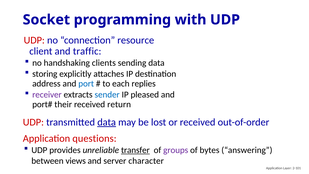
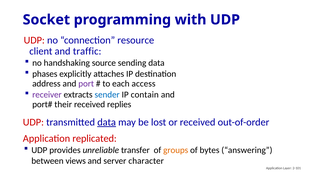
clients: clients -> source
storing: storing -> phases
port colour: blue -> purple
replies: replies -> access
pleased: pleased -> contain
return: return -> replies
questions: questions -> replicated
transfer underline: present -> none
groups colour: purple -> orange
